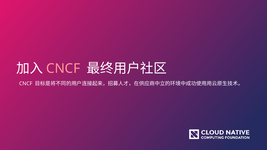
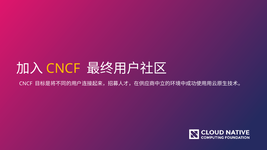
CNCF at (63, 69) colour: pink -> yellow
